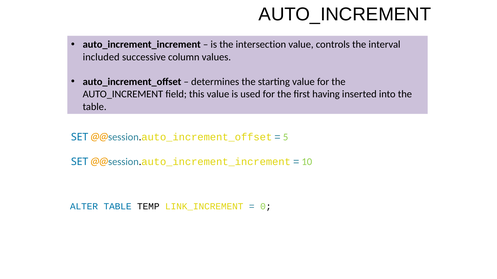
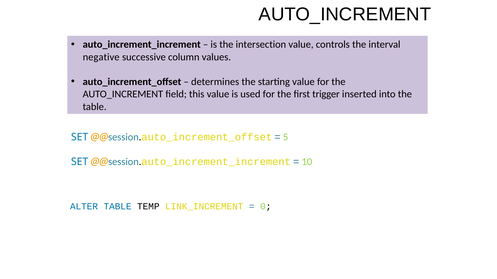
included: included -> negative
having: having -> trigger
